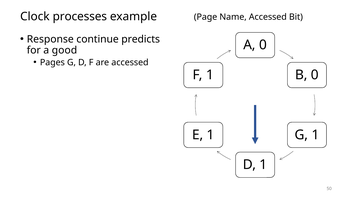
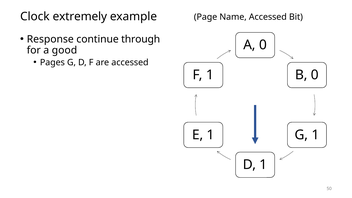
processes: processes -> extremely
predicts: predicts -> through
